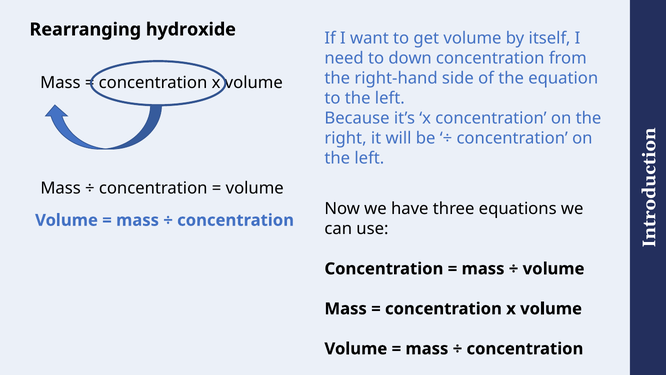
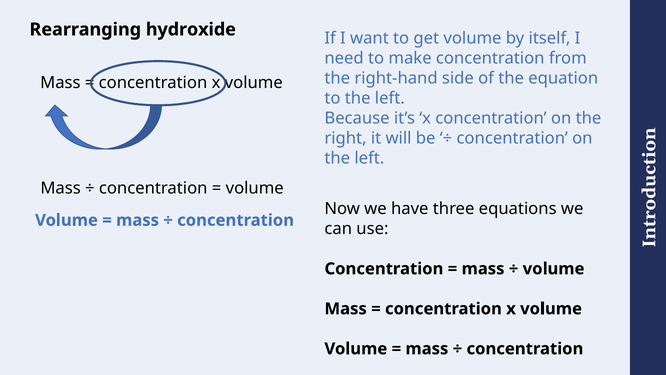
down: down -> make
